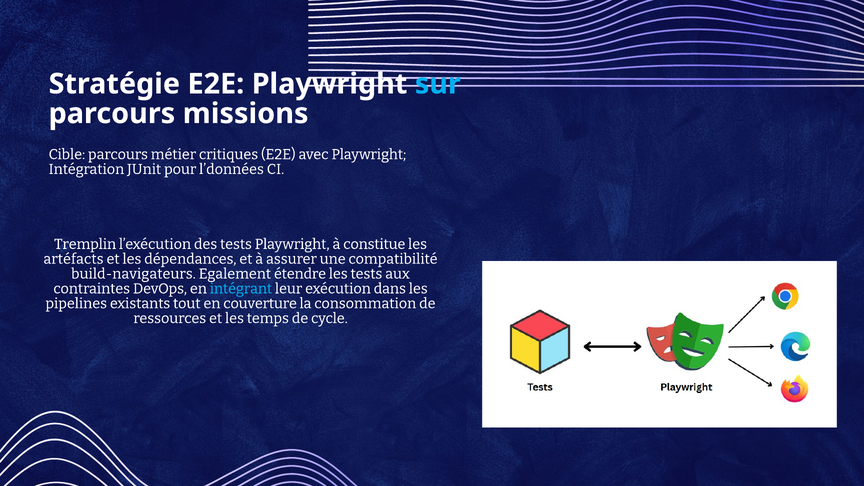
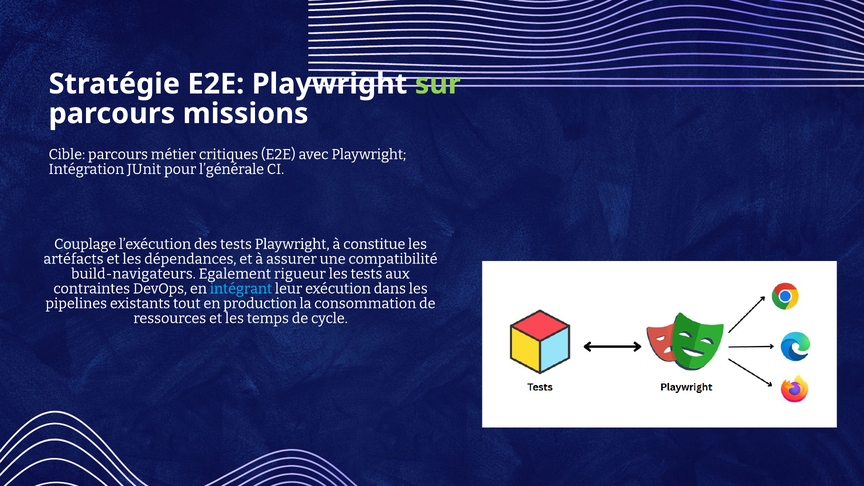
sur colour: light blue -> light green
l’données: l’données -> l’générale
Tremplin: Tremplin -> Couplage
étendre: étendre -> rigueur
couverture: couverture -> production
